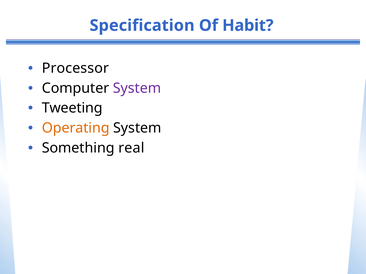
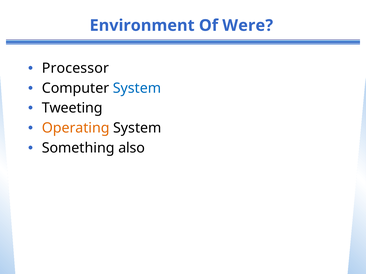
Specification: Specification -> Environment
Habit: Habit -> Were
System at (137, 88) colour: purple -> blue
real: real -> also
